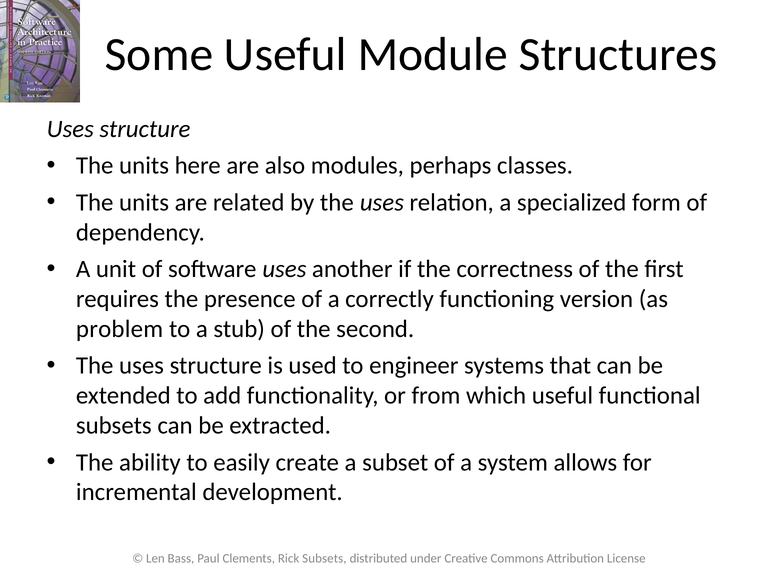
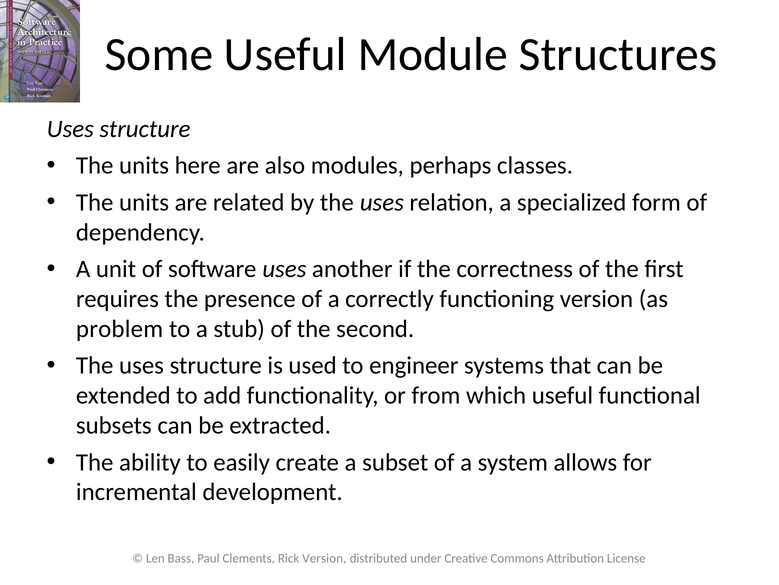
Rick Subsets: Subsets -> Version
